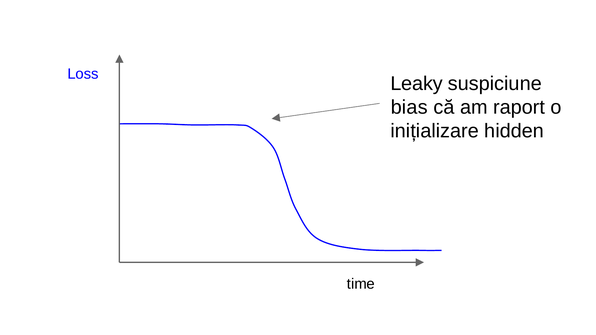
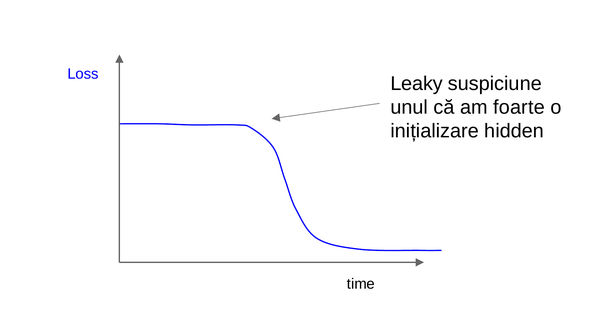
bias: bias -> unul
raport: raport -> foarte
